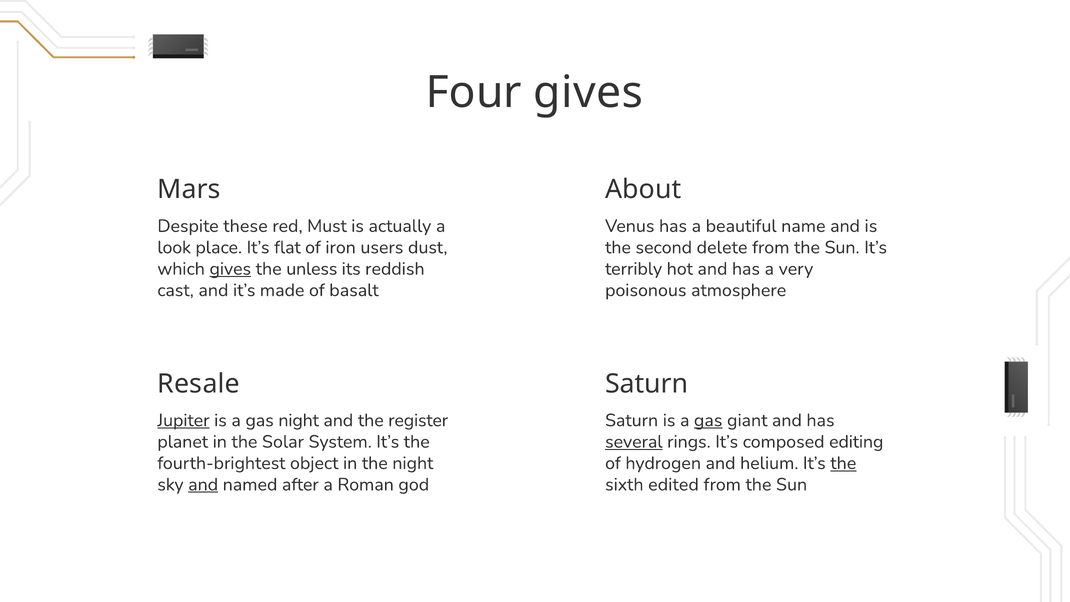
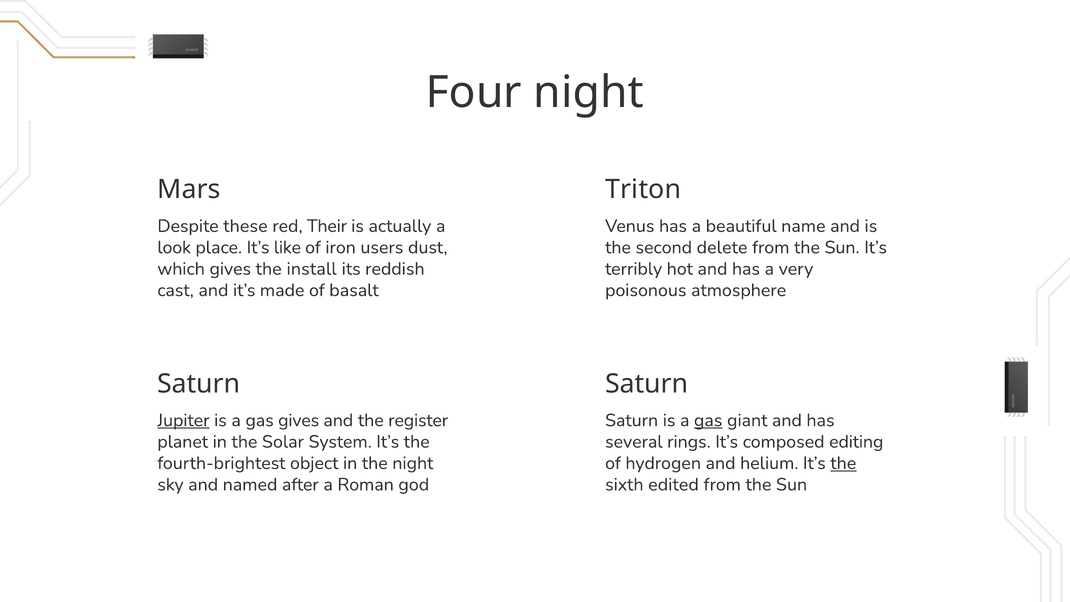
Four gives: gives -> night
About: About -> Triton
Must: Must -> Their
flat: flat -> like
gives at (230, 269) underline: present -> none
unless: unless -> install
Resale at (199, 384): Resale -> Saturn
gas night: night -> gives
several underline: present -> none
and at (203, 484) underline: present -> none
